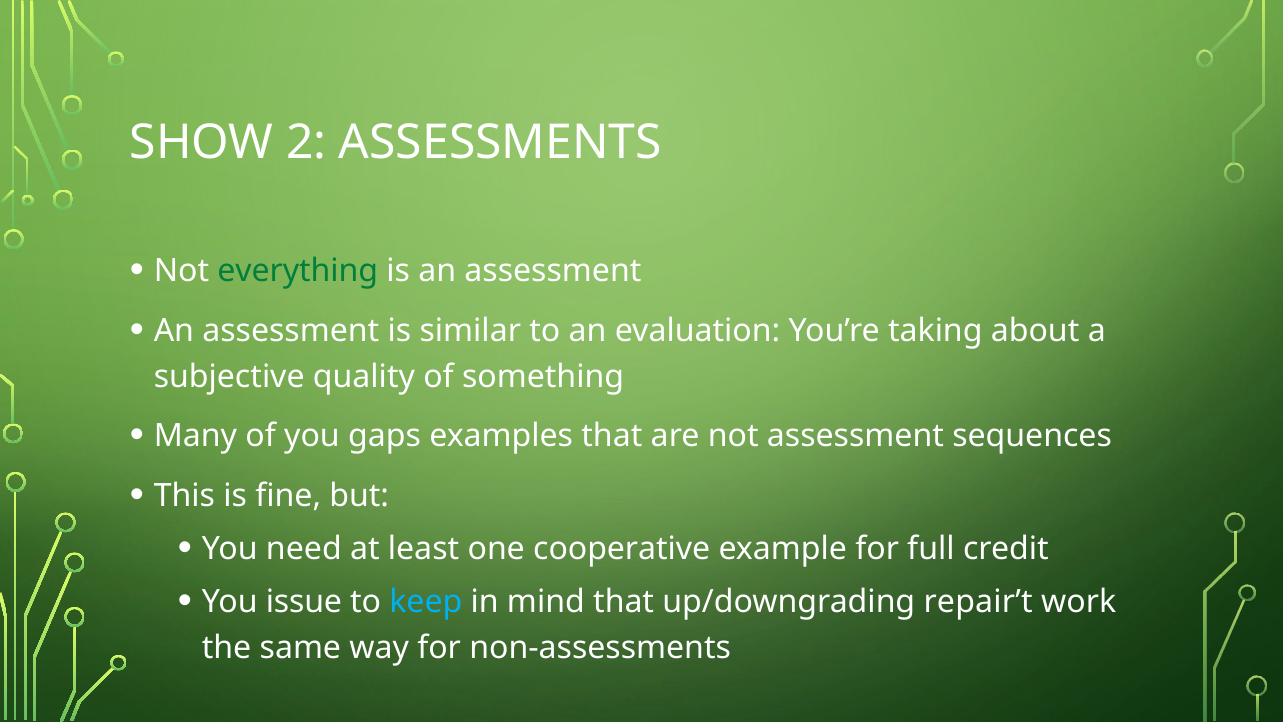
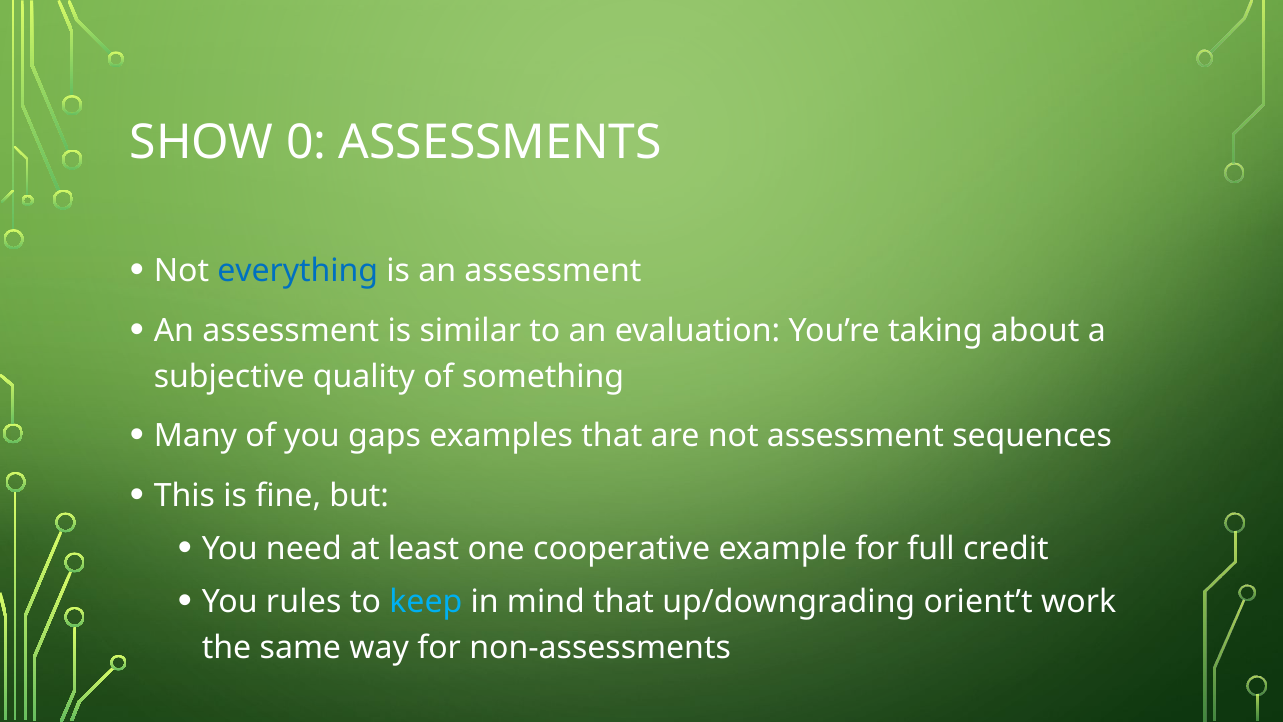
2: 2 -> 0
everything colour: green -> blue
issue: issue -> rules
repair’t: repair’t -> orient’t
